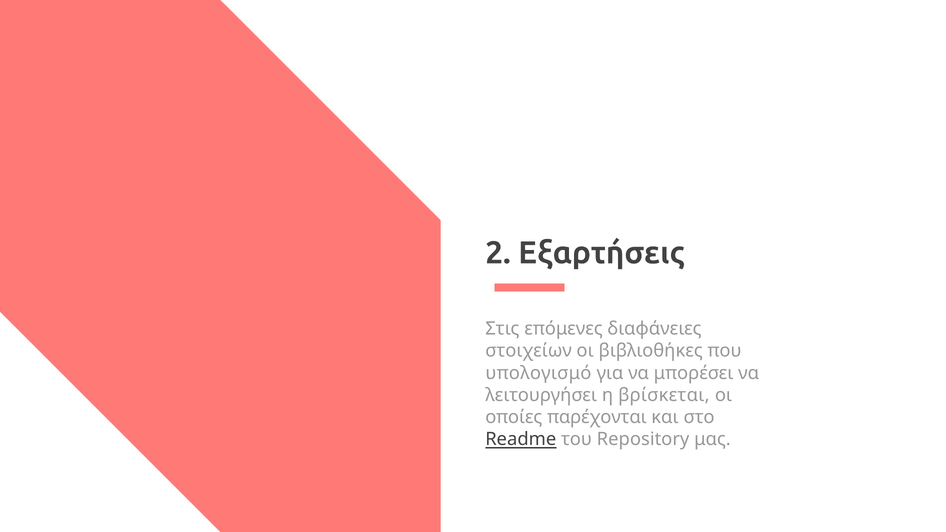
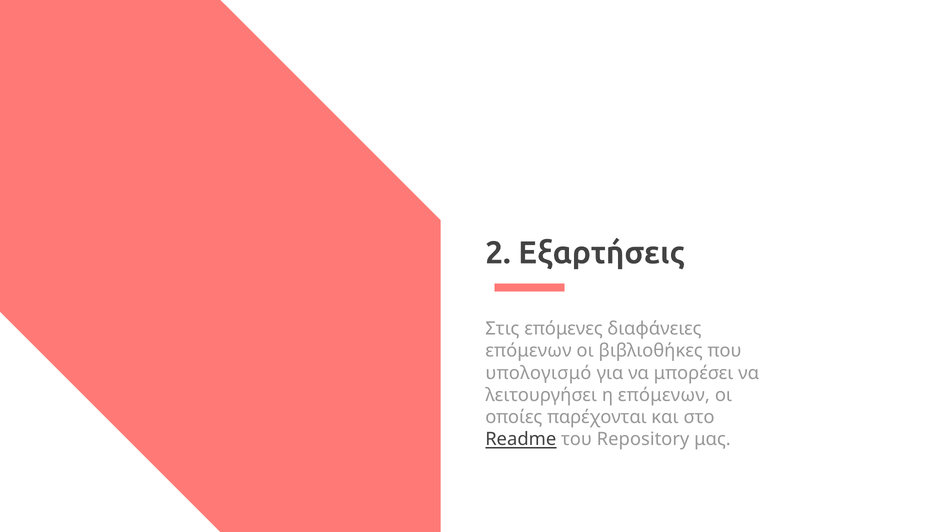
στοιχείων at (529, 351): στοιχείων -> επόμενων
η βρίσκεται: βρίσκεται -> επόμενων
